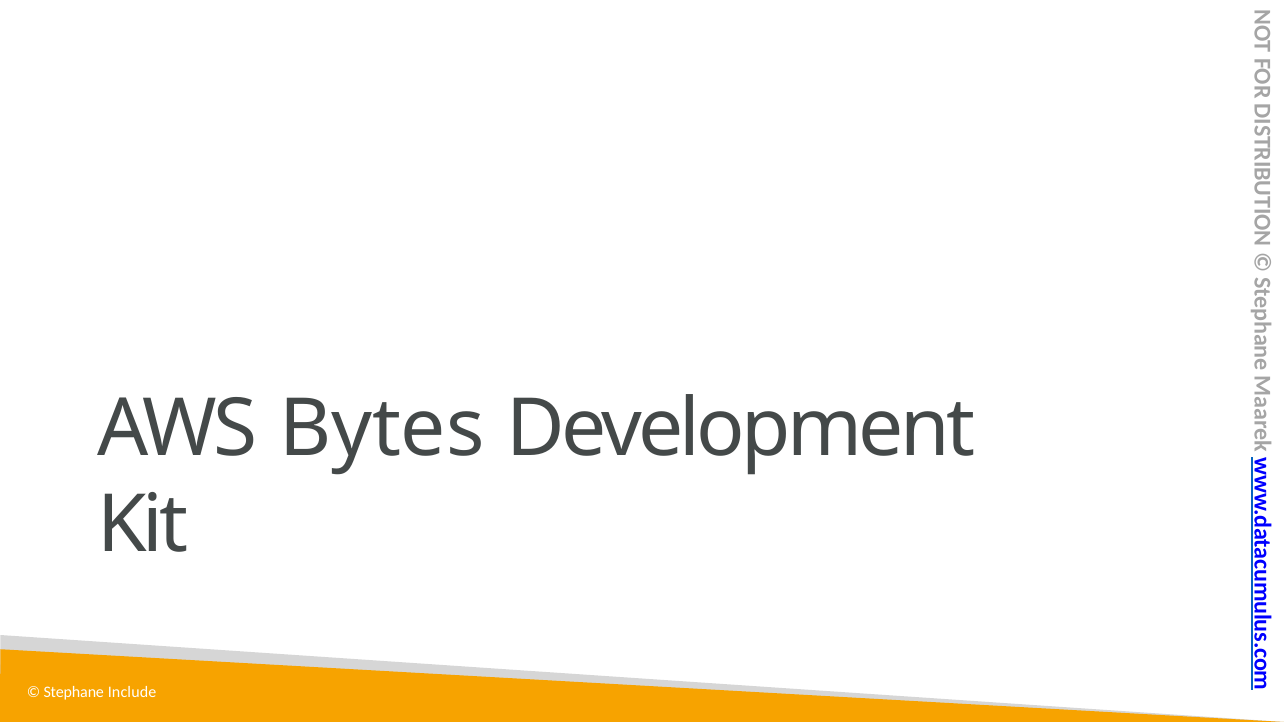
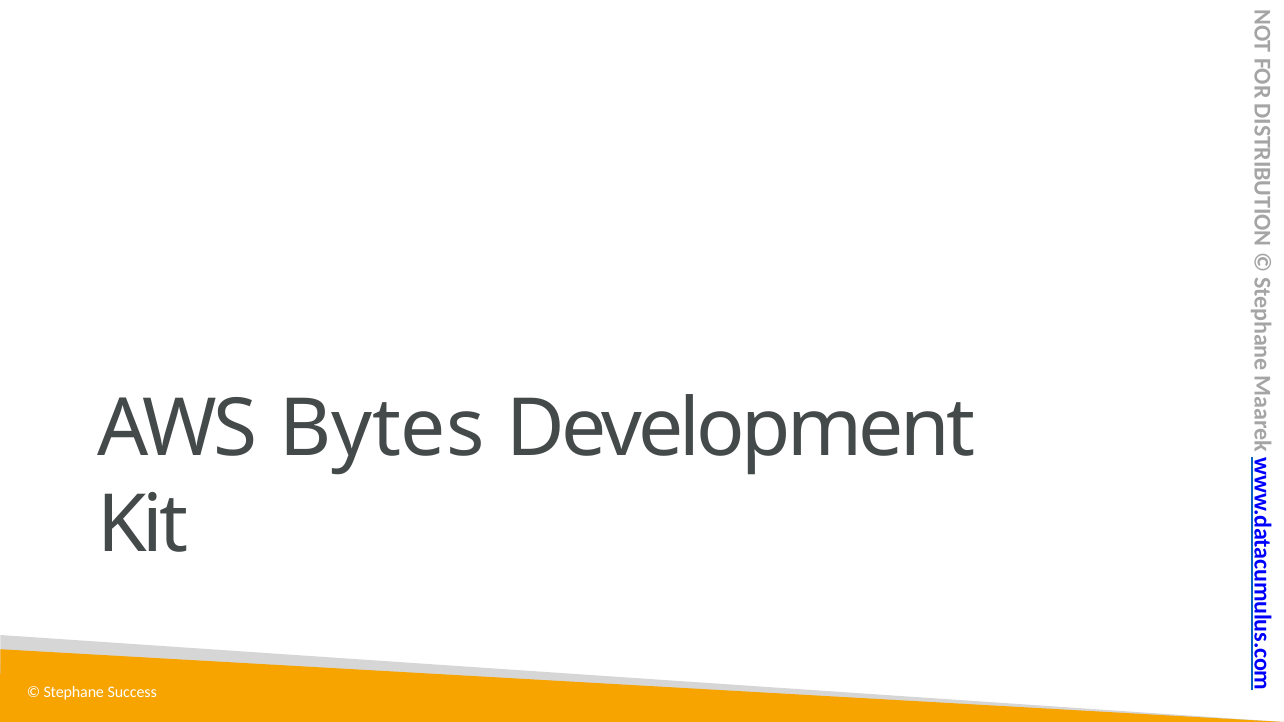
Include: Include -> Success
